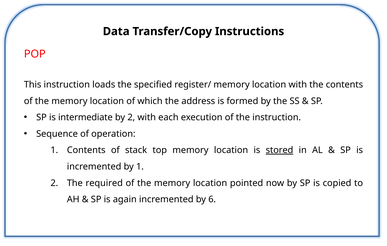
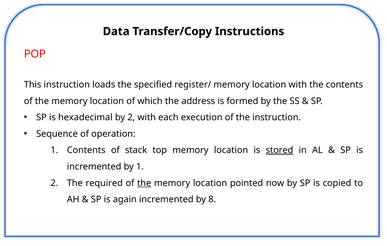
intermediate: intermediate -> hexadecimal
the at (144, 183) underline: none -> present
6: 6 -> 8
